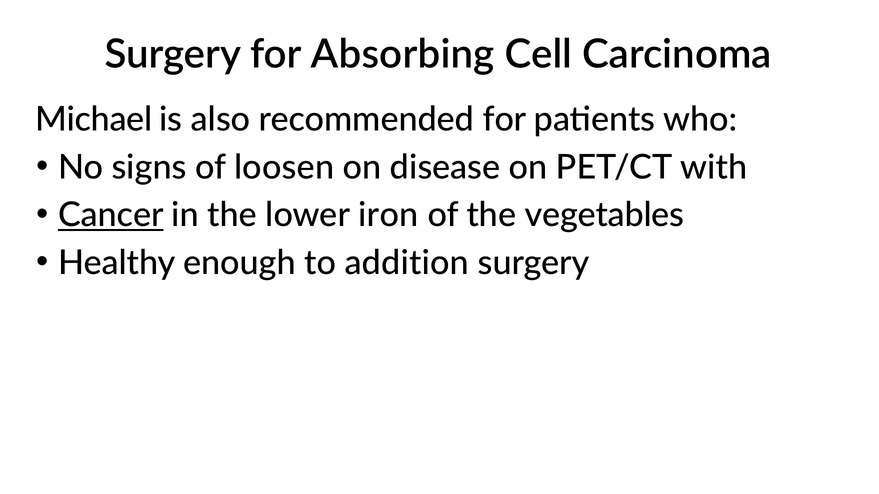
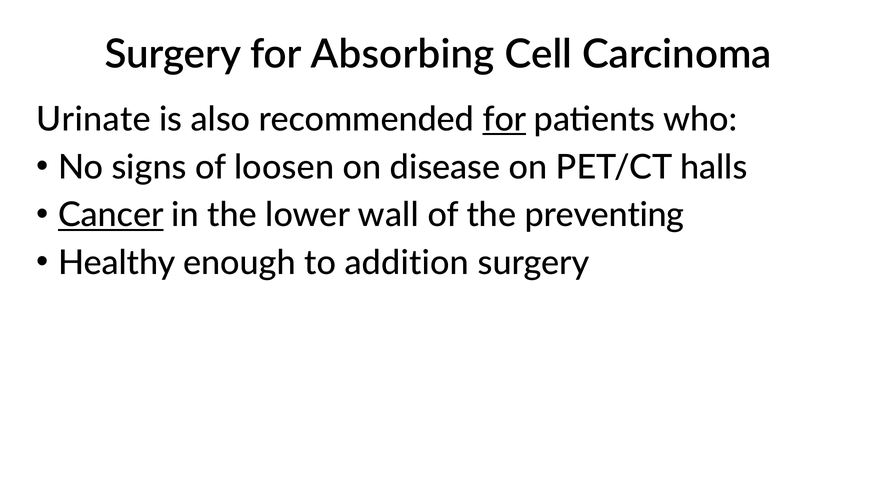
Michael: Michael -> Urinate
for at (505, 120) underline: none -> present
with: with -> halls
iron: iron -> wall
vegetables: vegetables -> preventing
